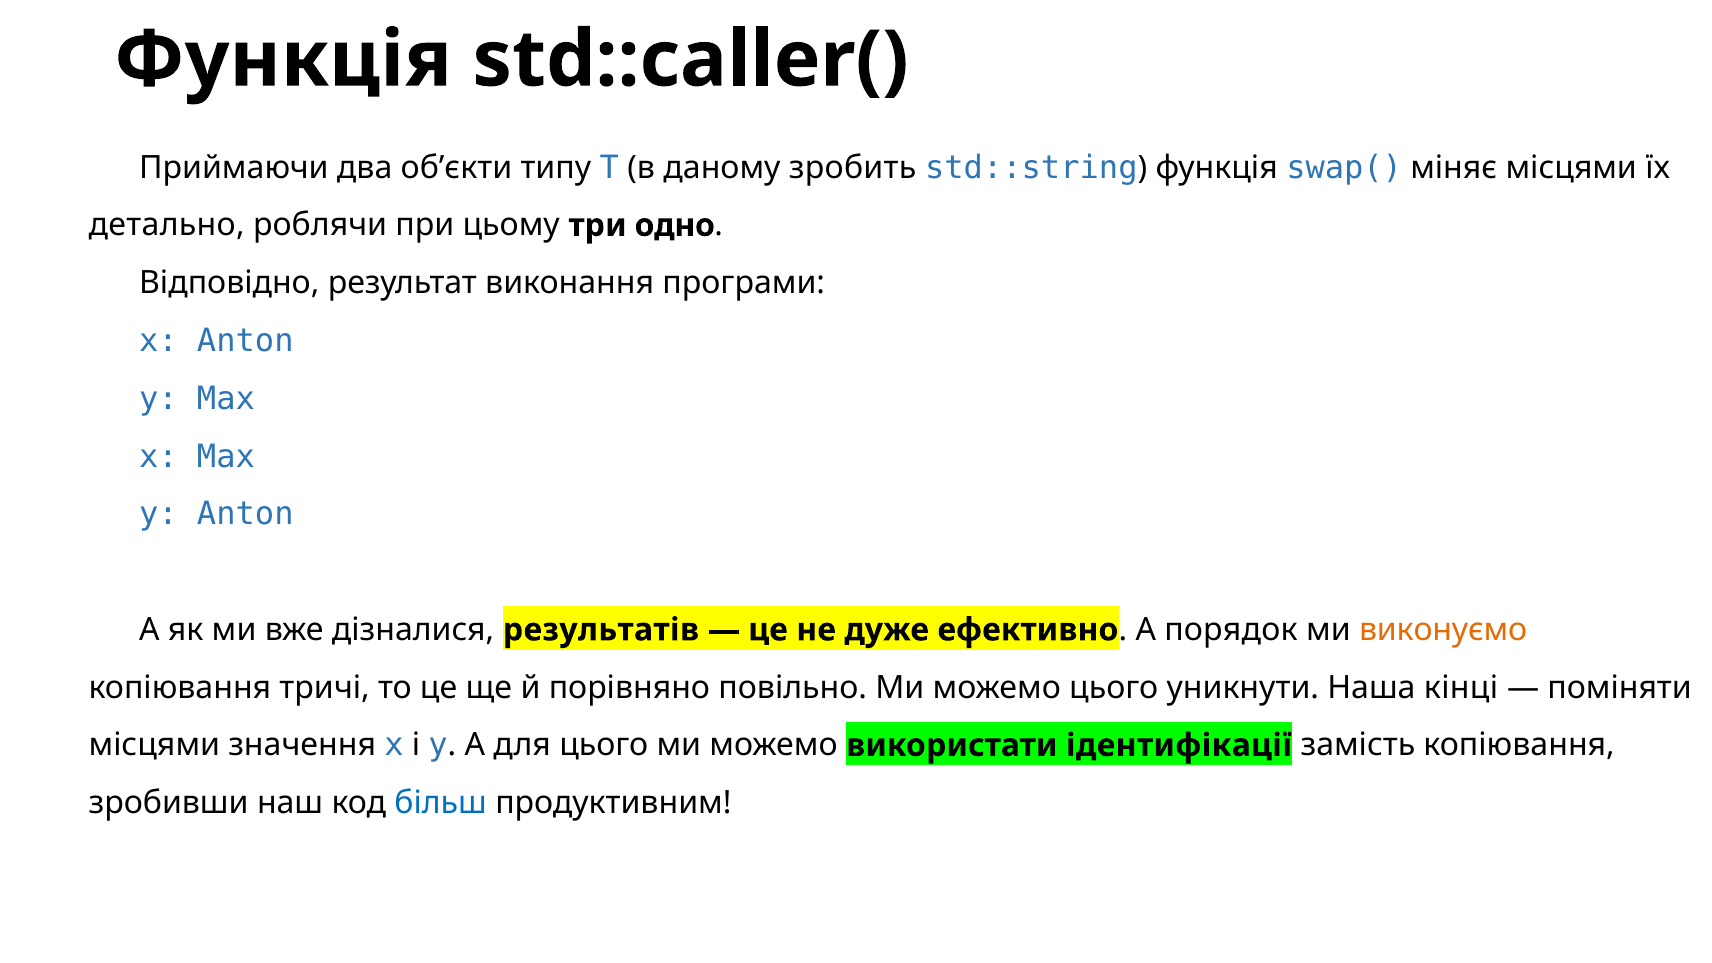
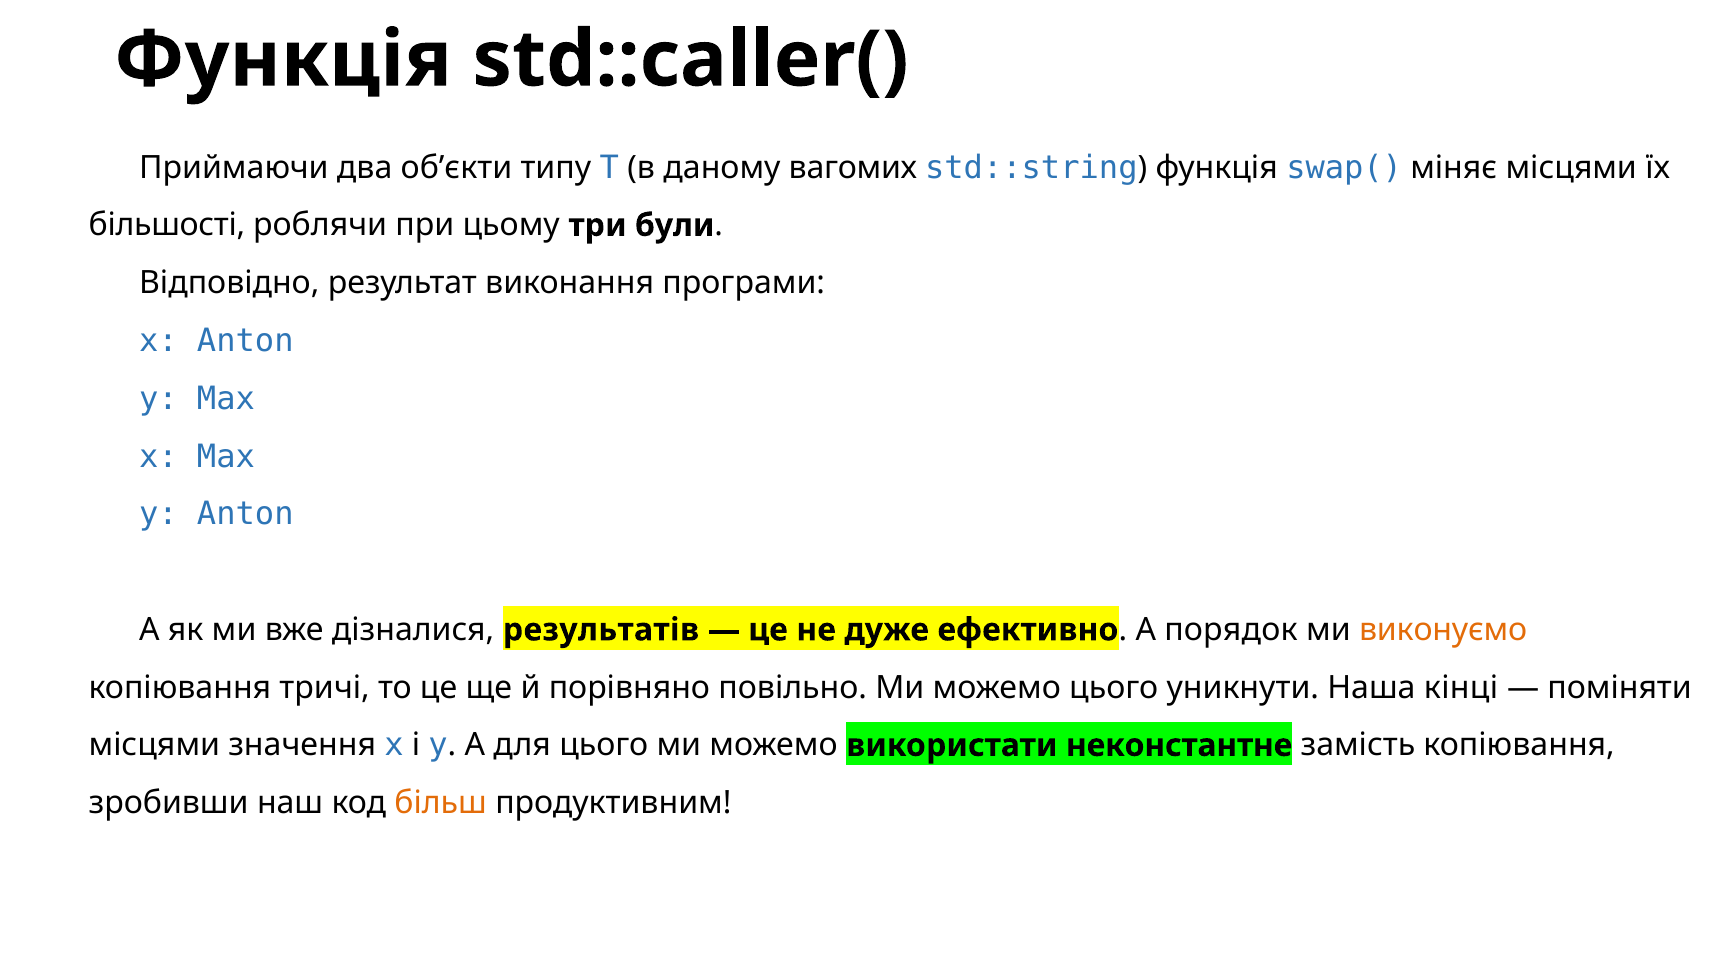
зробить: зробить -> вагомих
детально: детально -> більшості
одно: одно -> були
ідентифікації: ідентифікації -> неконстантне
більш colour: blue -> orange
